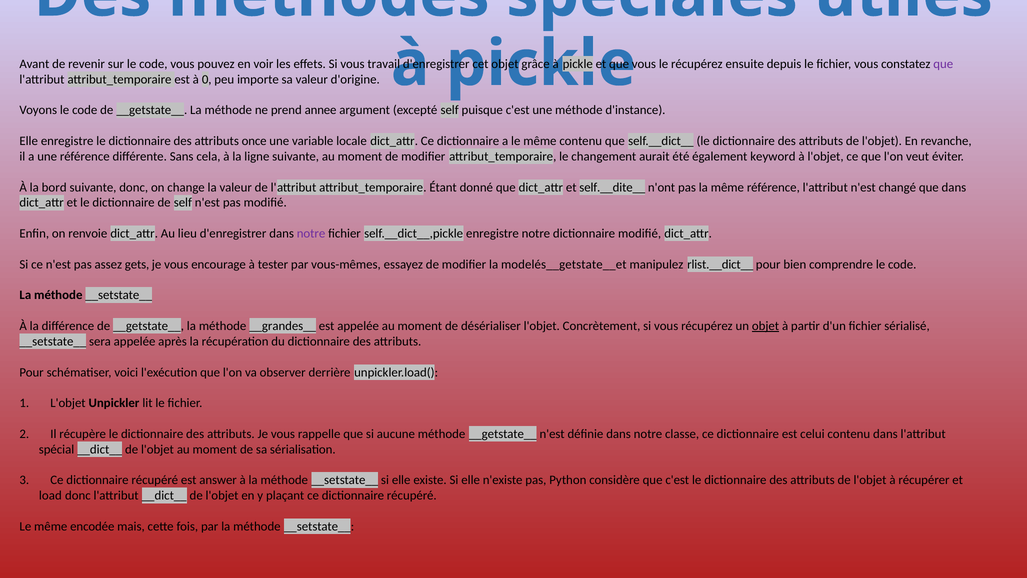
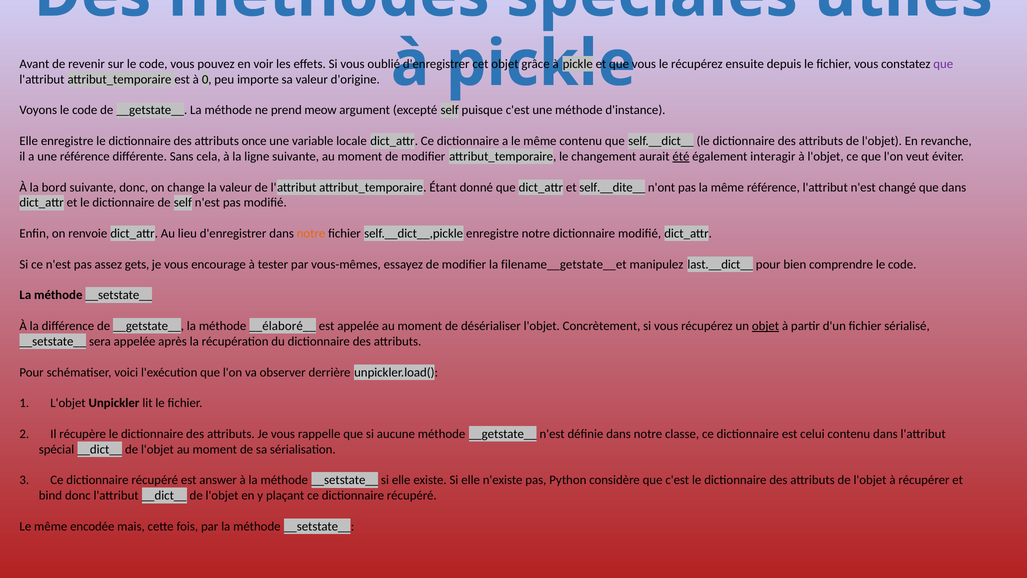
travail: travail -> oublié
annee: annee -> meow
été underline: none -> present
keyword: keyword -> interagir
notre at (311, 233) colour: purple -> orange
modelés__getstate__et: modelés__getstate__et -> filename__getstate__et
rlist.__dict__: rlist.__dict__ -> last.__dict__
__grandes__: __grandes__ -> __élaboré__
load: load -> bind
